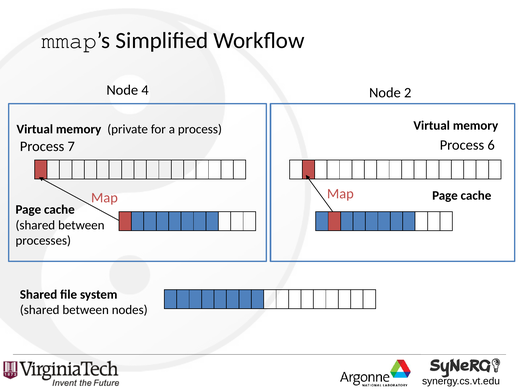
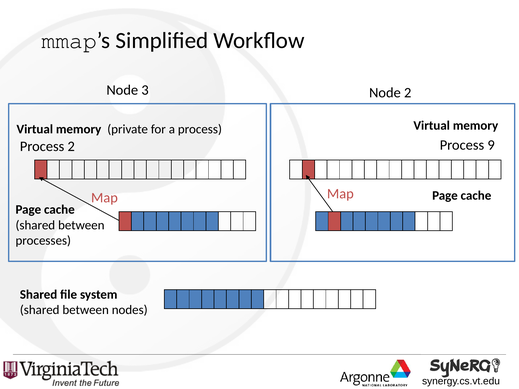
4: 4 -> 3
Process 7: 7 -> 2
6: 6 -> 9
